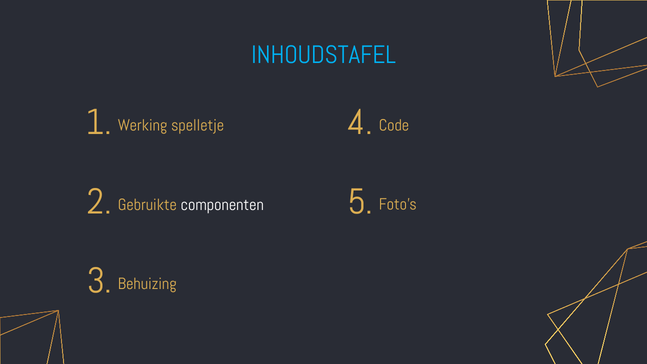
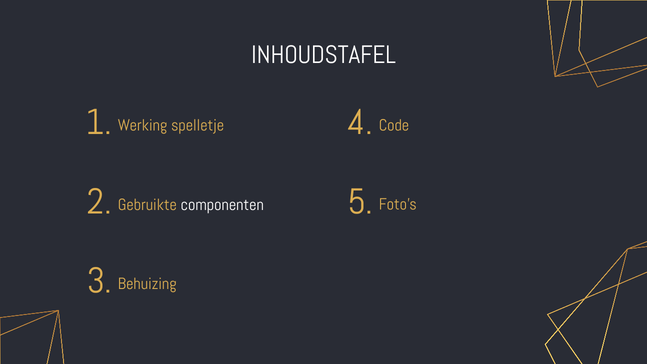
INHOUDSTAFEL colour: light blue -> white
